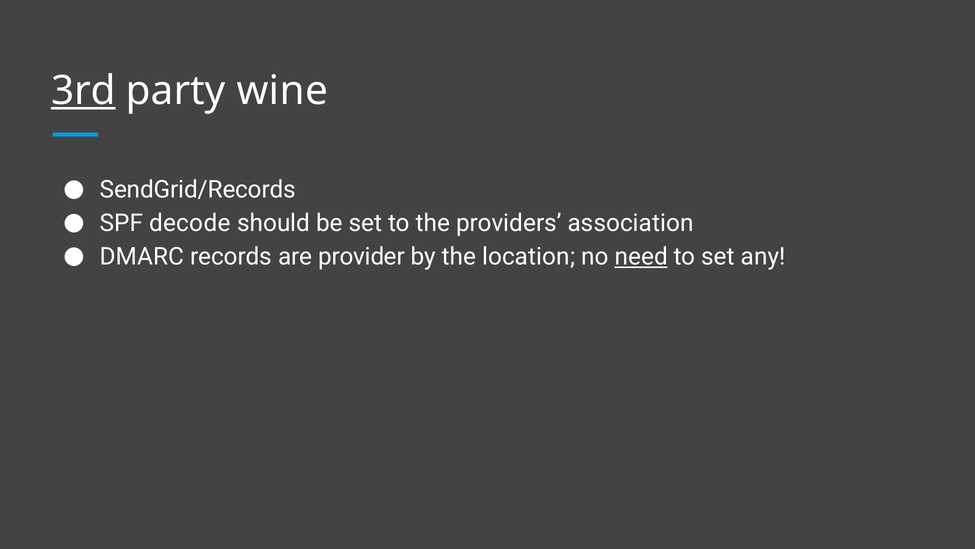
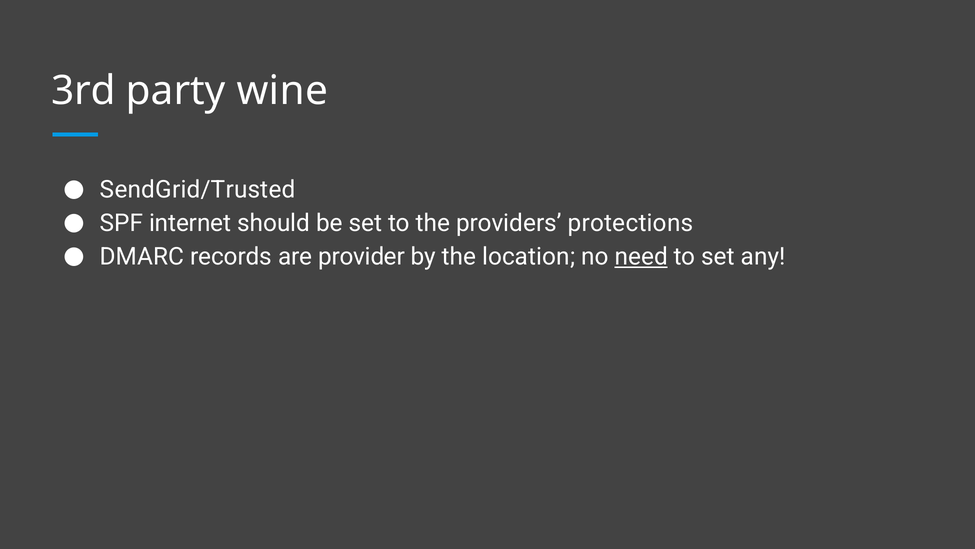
3rd underline: present -> none
SendGrid/Records: SendGrid/Records -> SendGrid/Trusted
decode: decode -> internet
association: association -> protections
